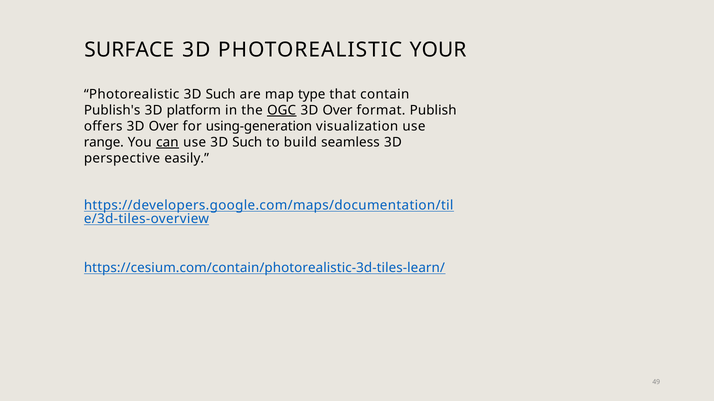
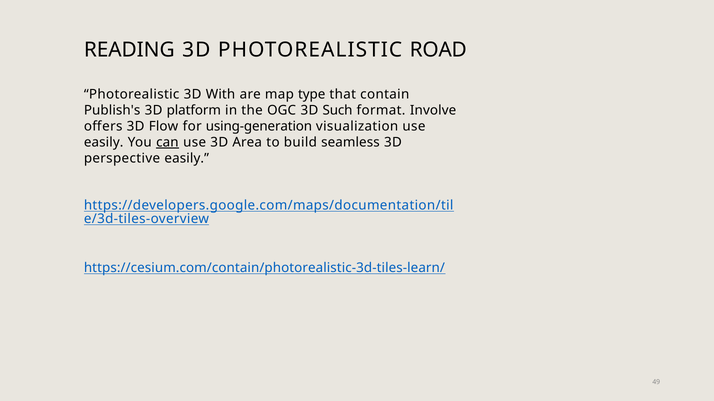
SURFACE: SURFACE -> READING
YOUR: YOUR -> ROAD
Photorealistic 3D Such: Such -> With
OGC underline: present -> none
Over at (338, 110): Over -> Such
Publish: Publish -> Involve
offers 3D Over: Over -> Flow
range at (104, 142): range -> easily
use 3D Such: Such -> Area
